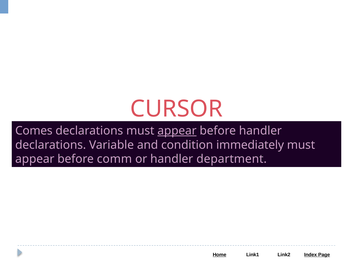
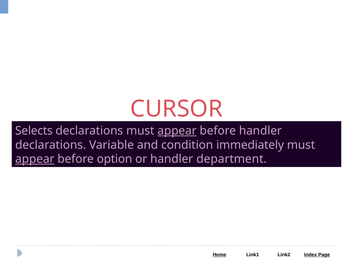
Comes: Comes -> Selects
appear at (35, 159) underline: none -> present
comm: comm -> option
